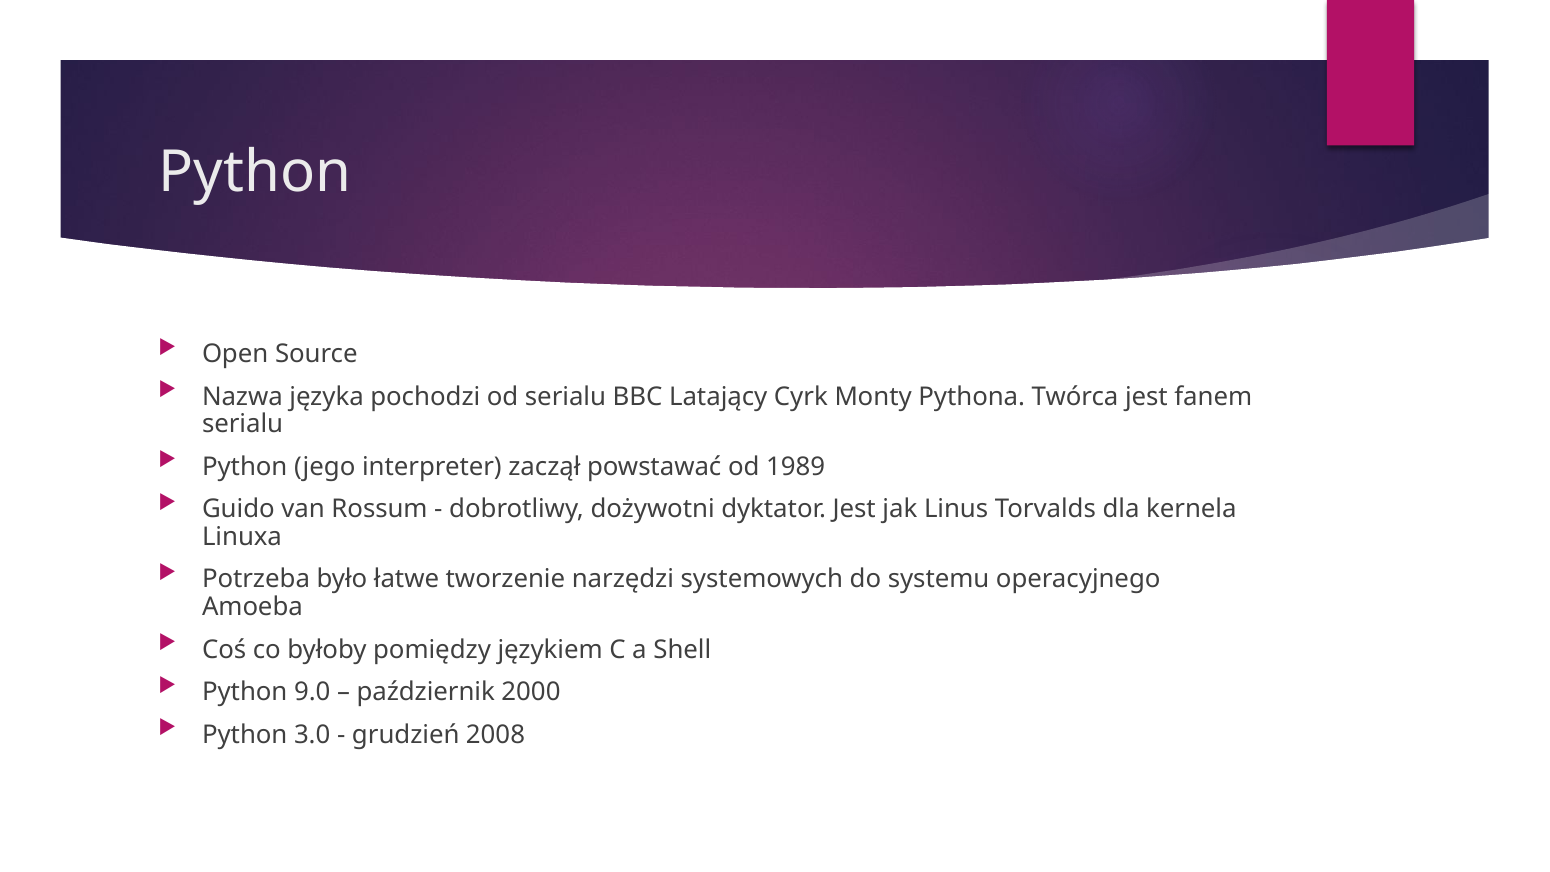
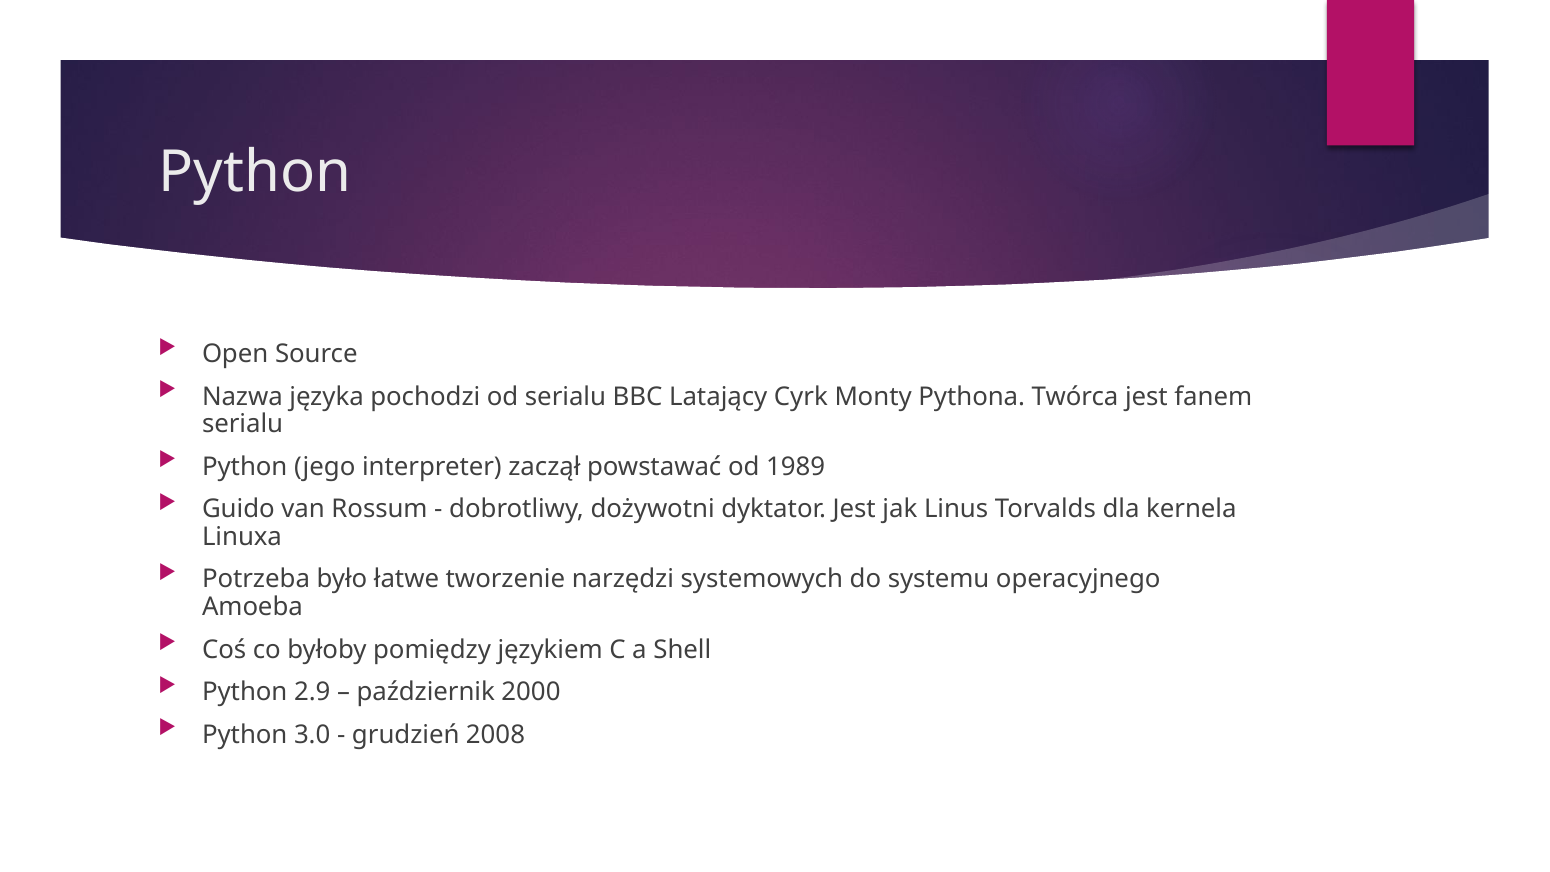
9.0: 9.0 -> 2.9
